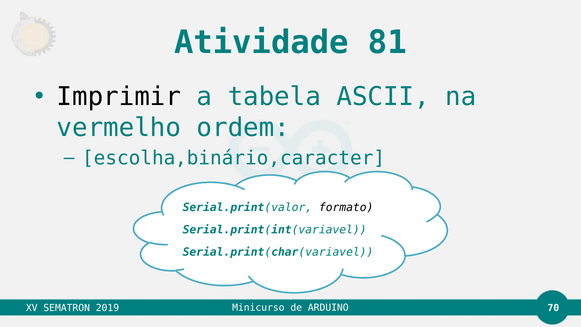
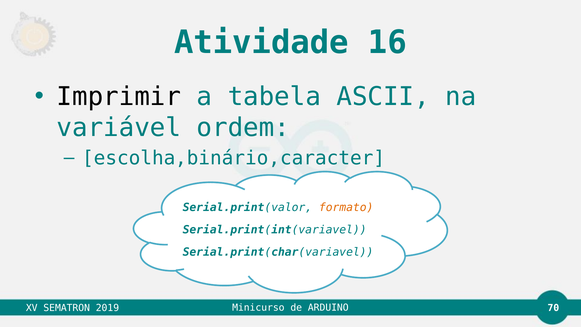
81: 81 -> 16
vermelho: vermelho -> variável
formato colour: black -> orange
